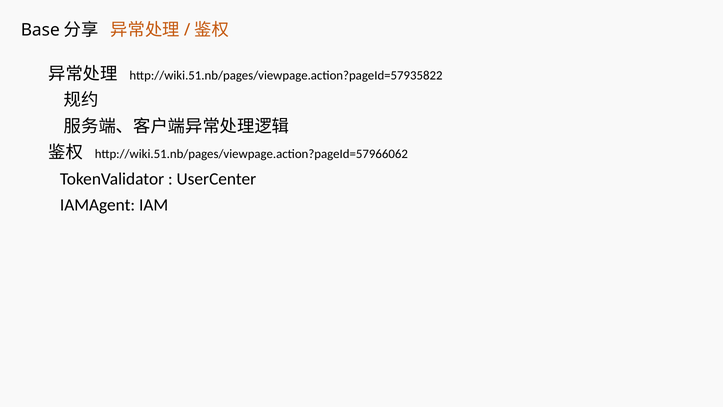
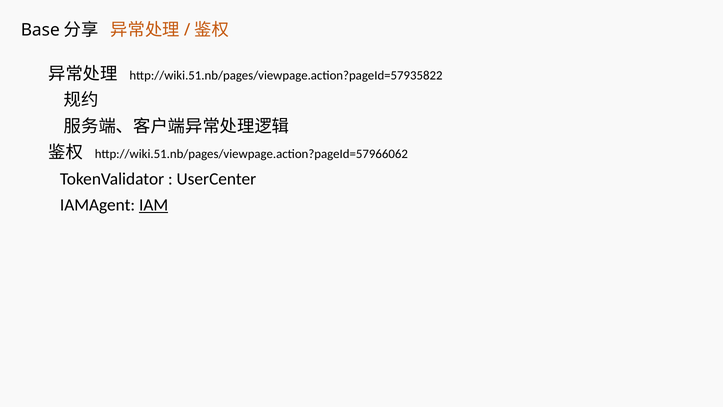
IAM underline: none -> present
